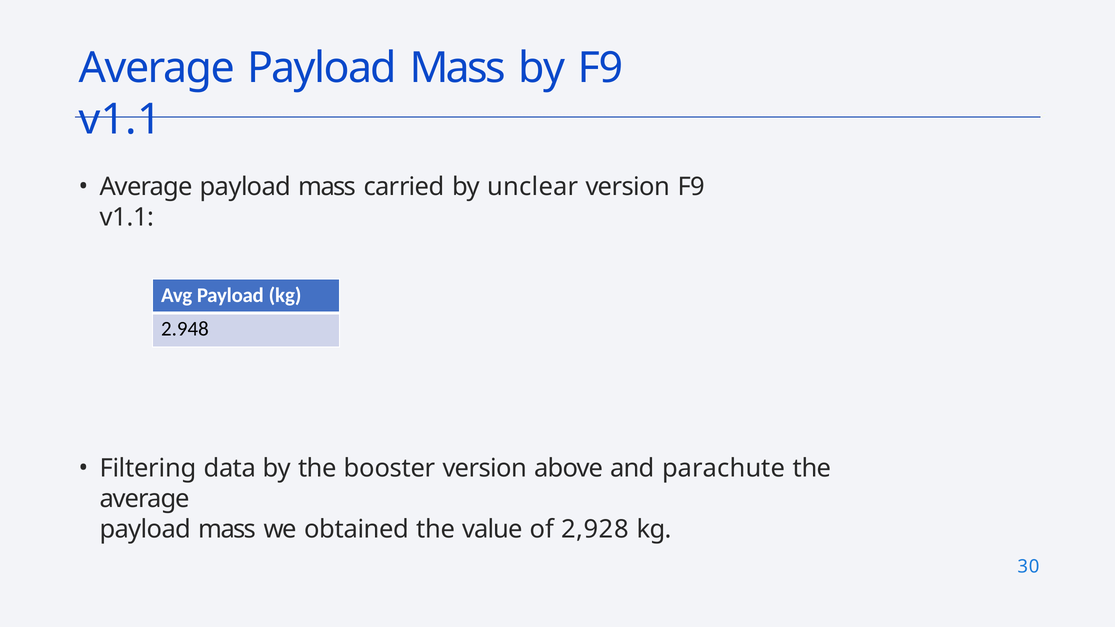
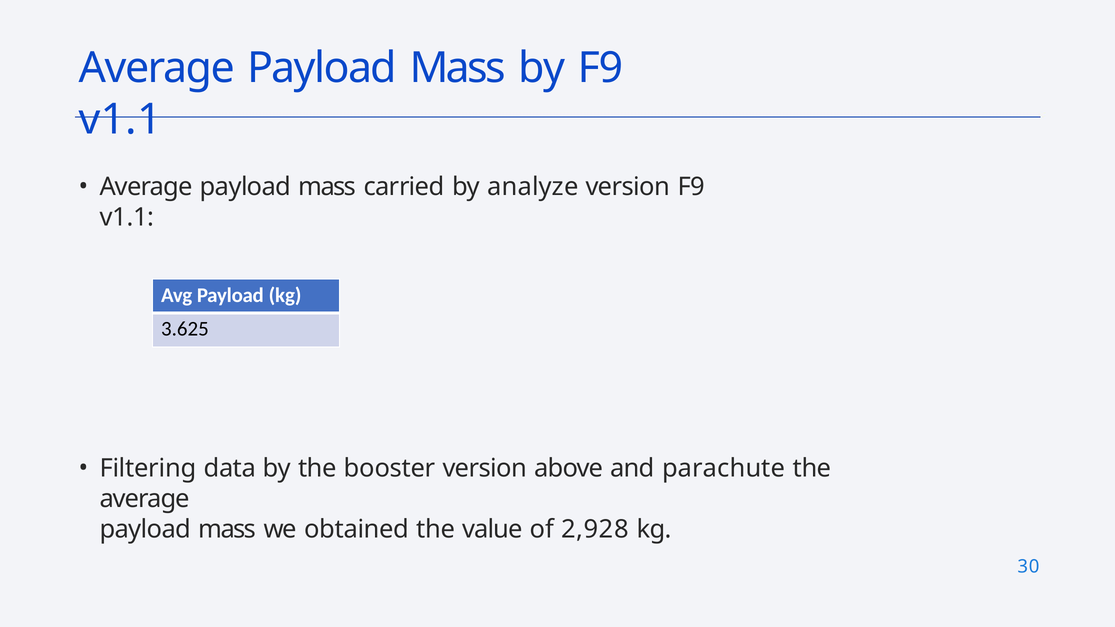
unclear: unclear -> analyze
2.948: 2.948 -> 3.625
